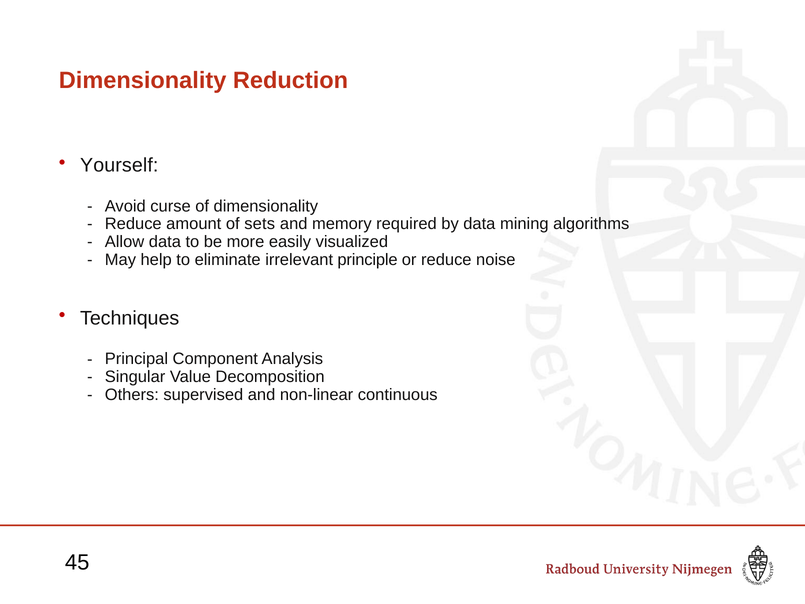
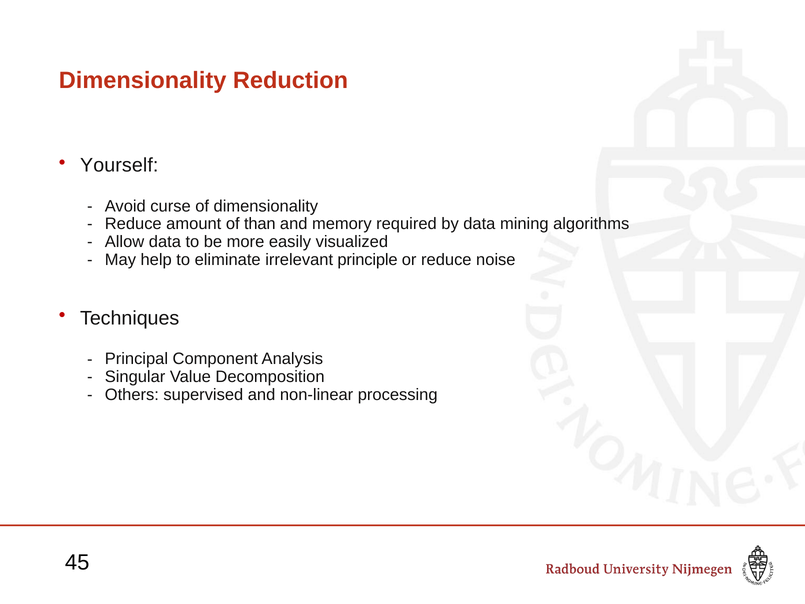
sets: sets -> than
continuous: continuous -> processing
